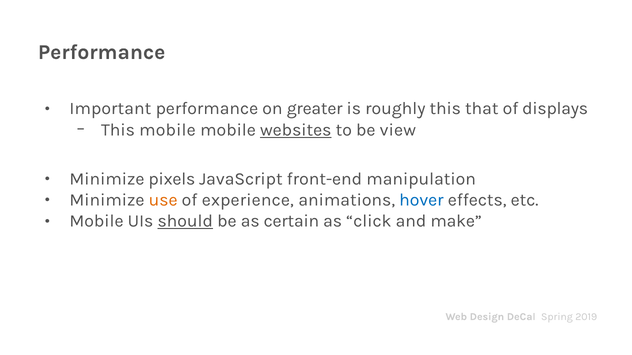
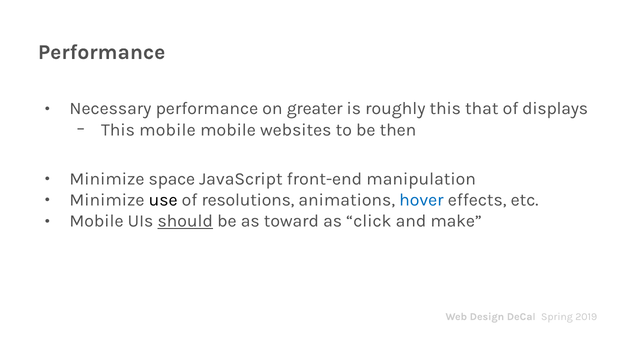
Important: Important -> Necessary
websites underline: present -> none
view: view -> then
pixels: pixels -> space
use colour: orange -> black
experience: experience -> resolutions
certain: certain -> toward
